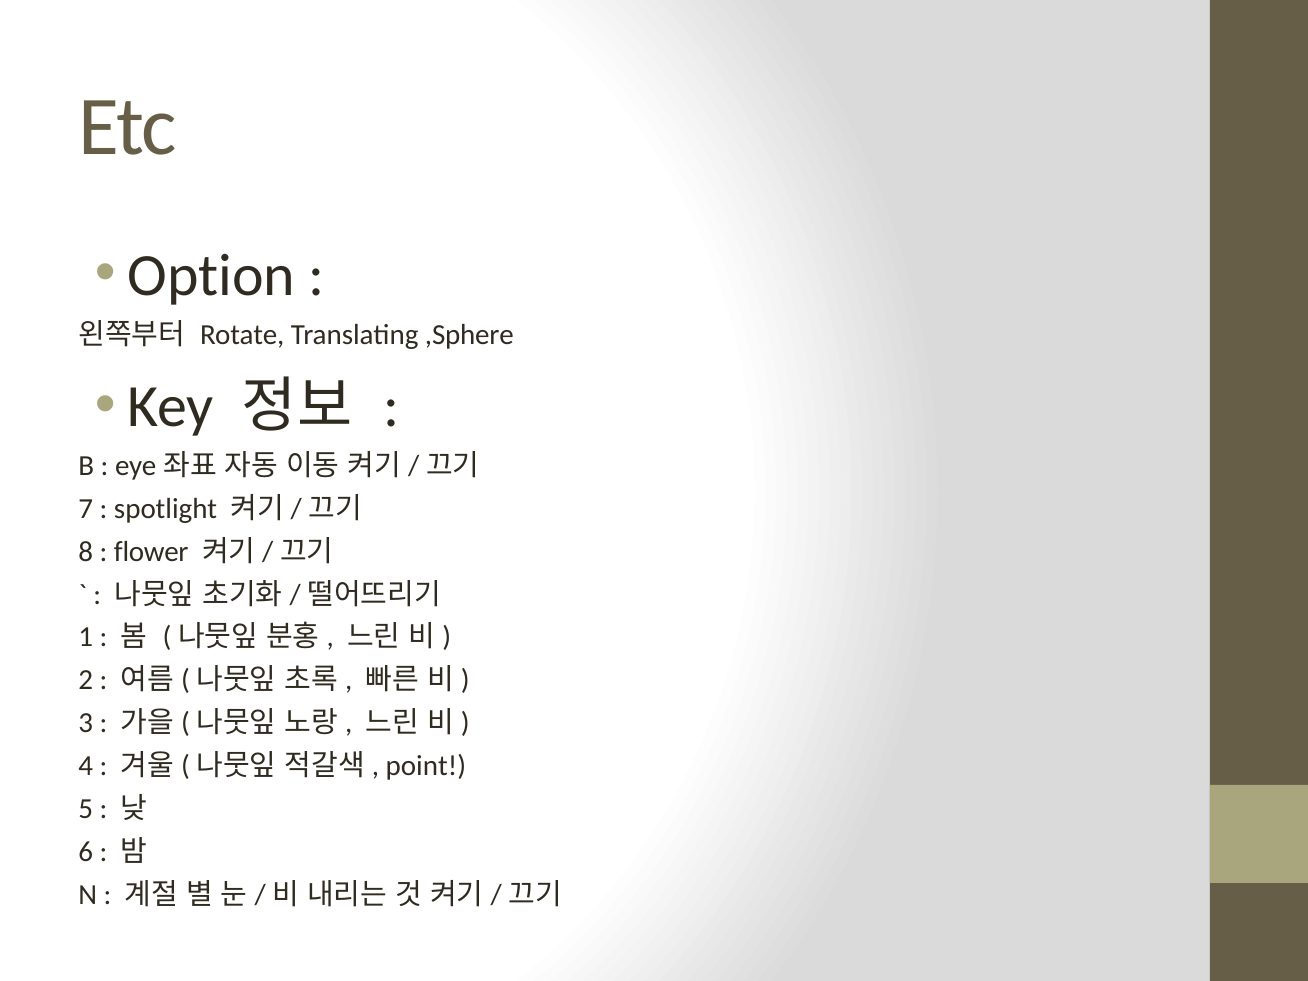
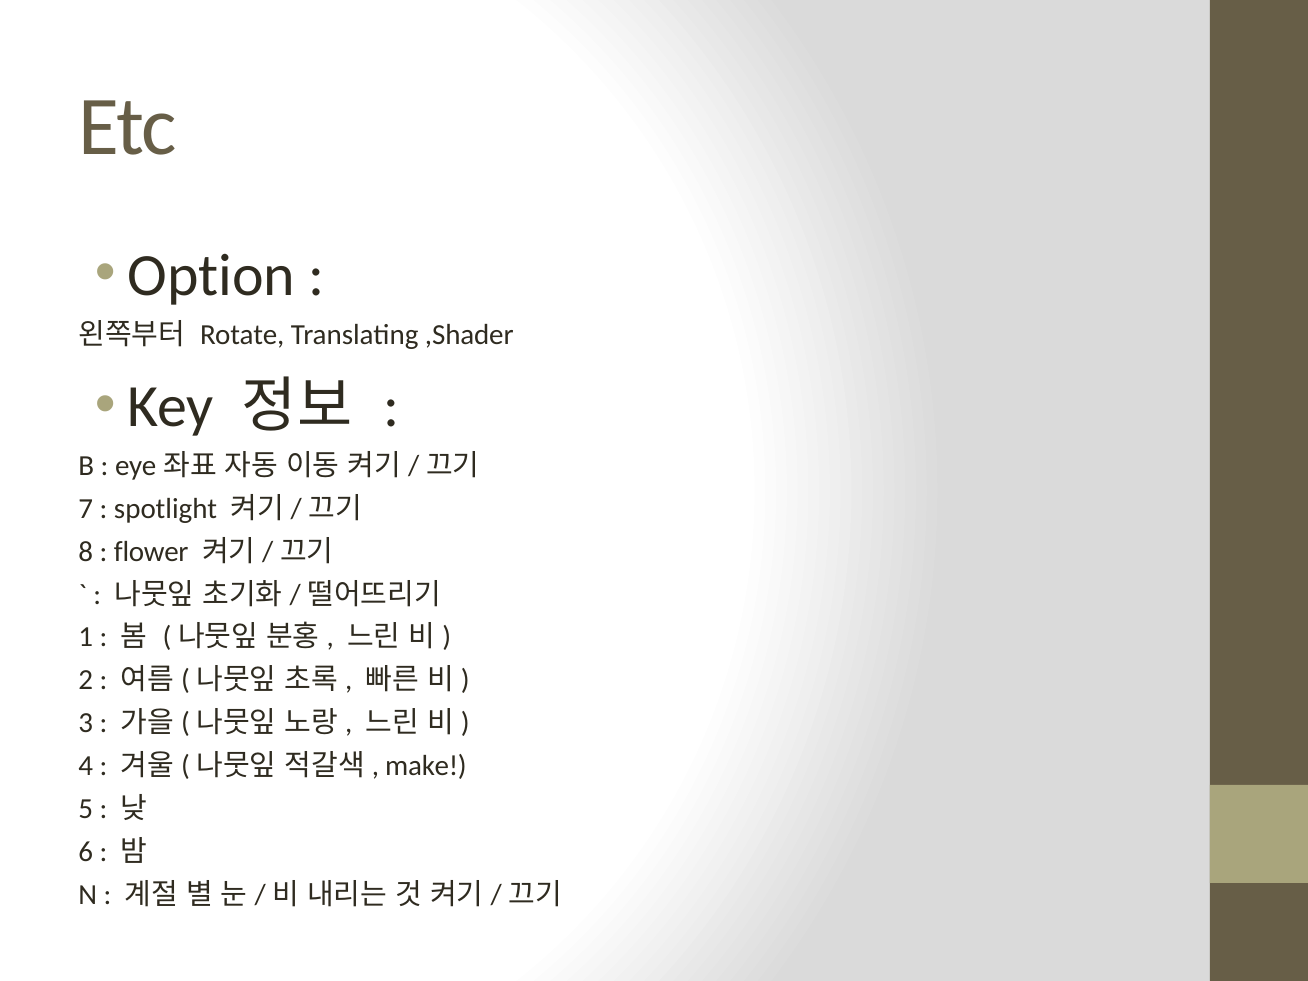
,Sphere: ,Sphere -> ,Shader
point: point -> make
